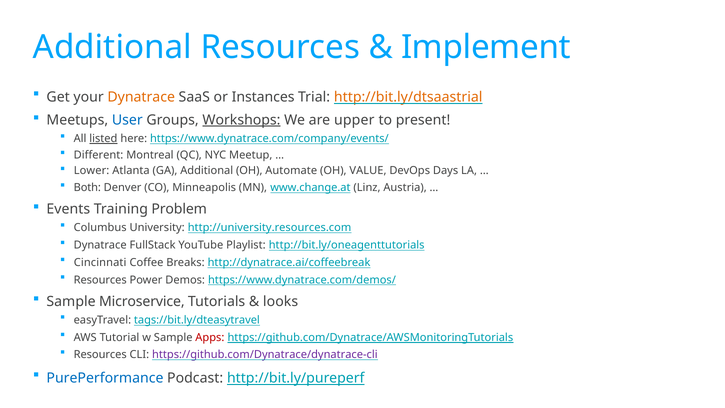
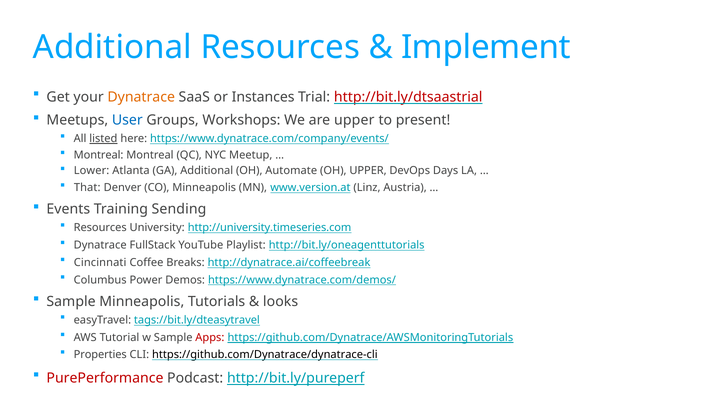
http://bit.ly/dtsaastrial colour: orange -> red
Workshops underline: present -> none
Different at (99, 155): Different -> Montreal
OH VALUE: VALUE -> UPPER
Both: Both -> That
www.change.at: www.change.at -> www.version.at
Problem: Problem -> Sending
Columbus at (100, 228): Columbus -> Resources
http://university.resources.com: http://university.resources.com -> http://university.timeseries.com
Resources at (100, 280): Resources -> Columbus
Sample Microservice: Microservice -> Minneapolis
Resources at (100, 355): Resources -> Properties
https://github.com/Dynatrace/dynatrace-cli colour: purple -> black
PurePerformance colour: blue -> red
